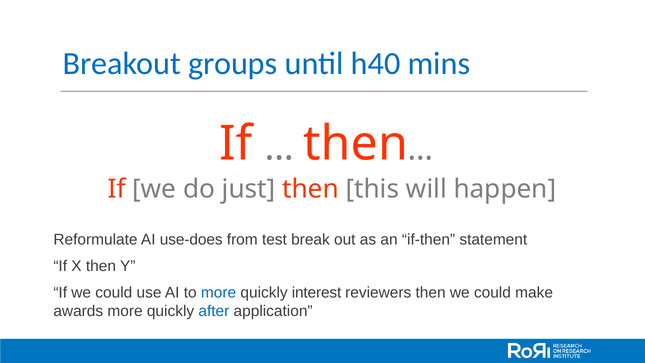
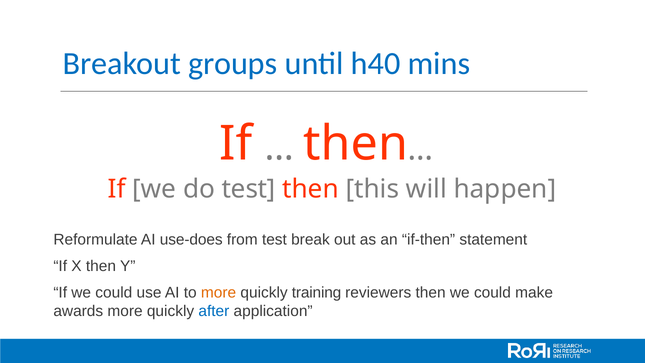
do just: just -> test
more at (219, 293) colour: blue -> orange
interest: interest -> training
